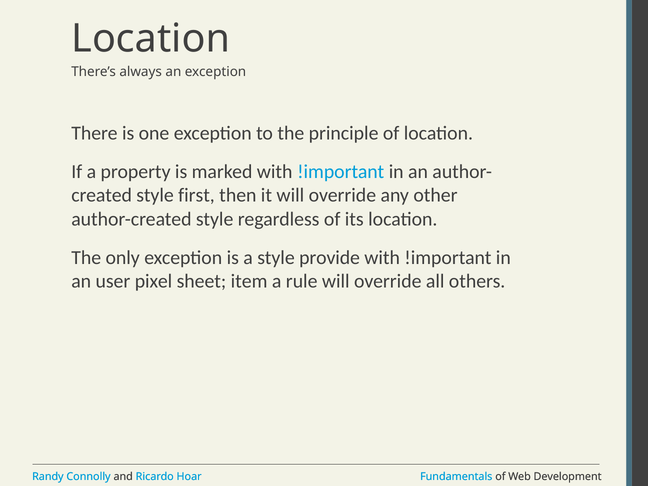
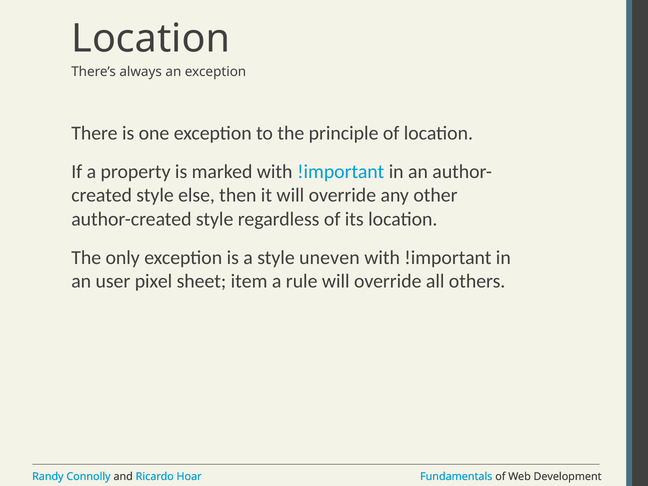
first: first -> else
provide: provide -> uneven
